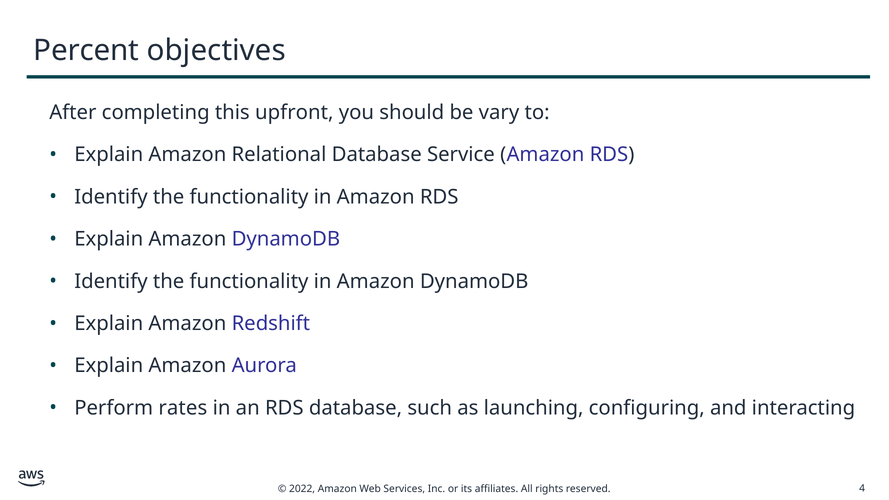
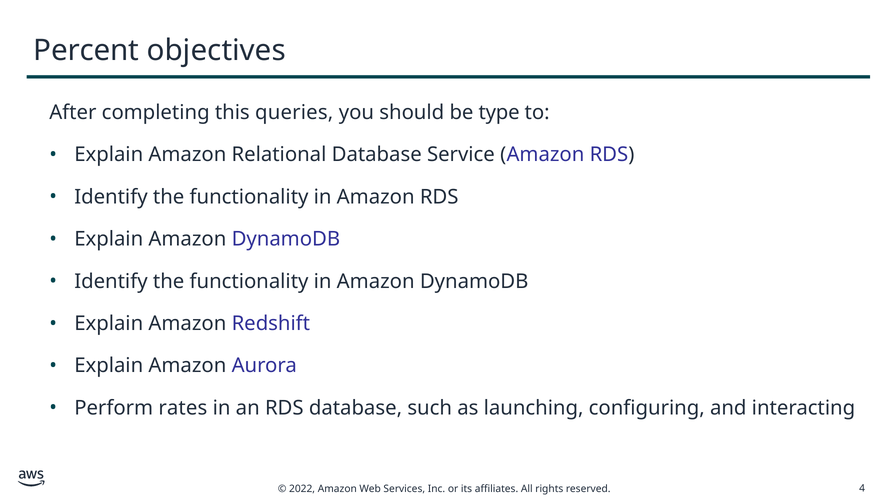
upfront: upfront -> queries
vary: vary -> type
